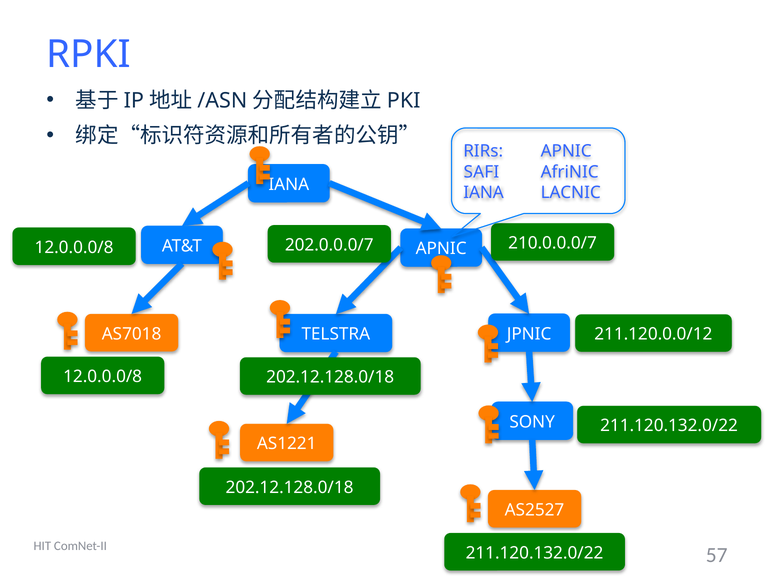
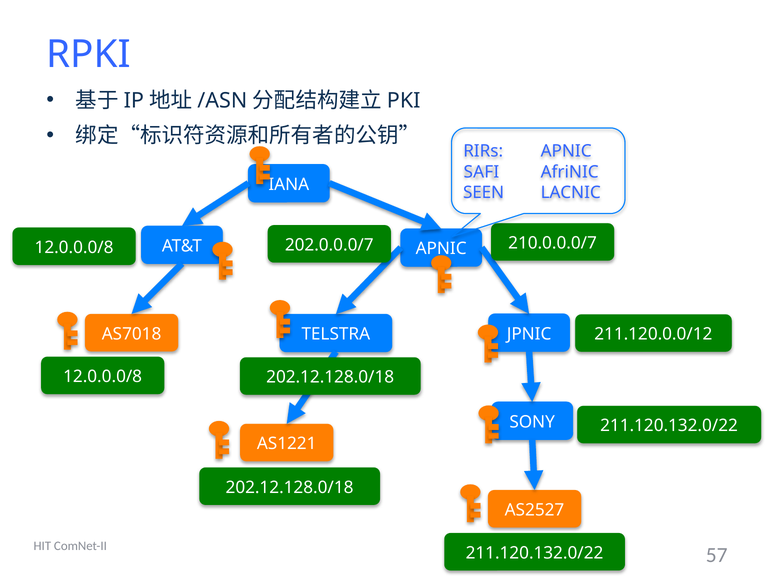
IANA at (484, 192): IANA -> SEEN
